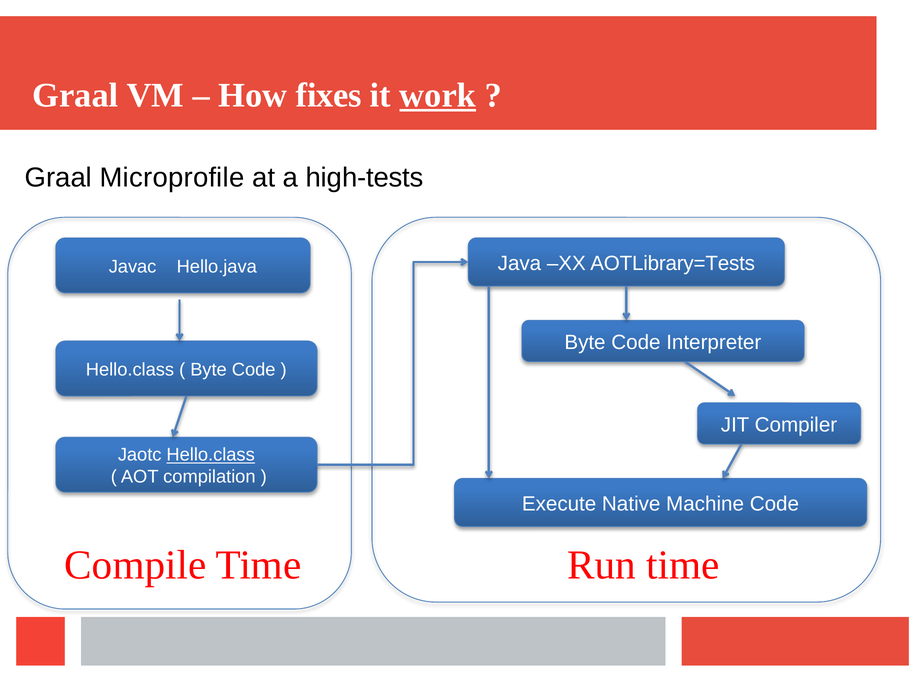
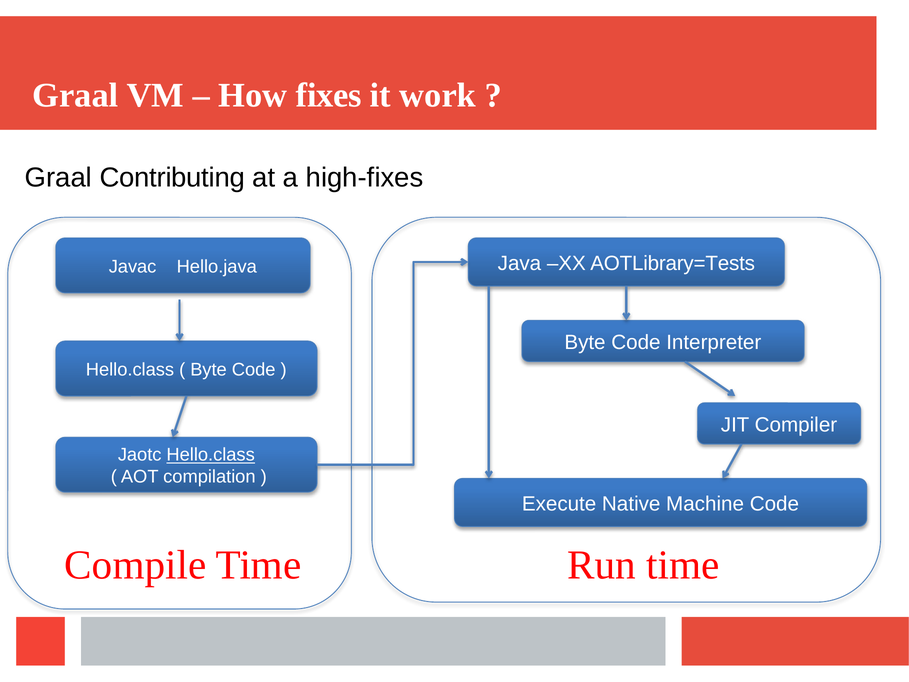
work underline: present -> none
Microprofile: Microprofile -> Contributing
high-tests: high-tests -> high-fixes
